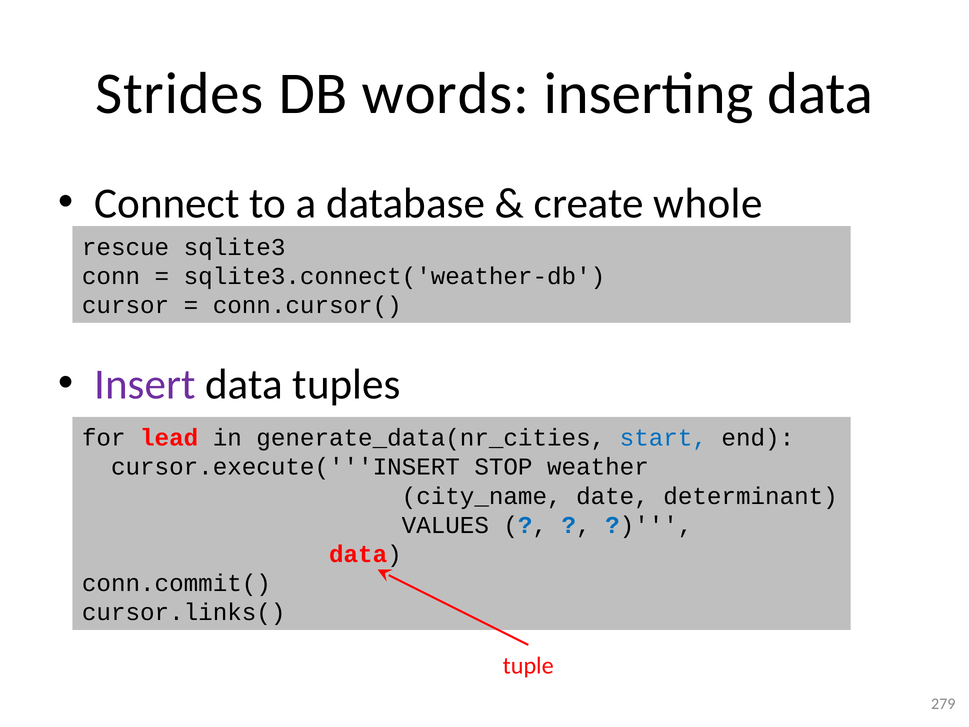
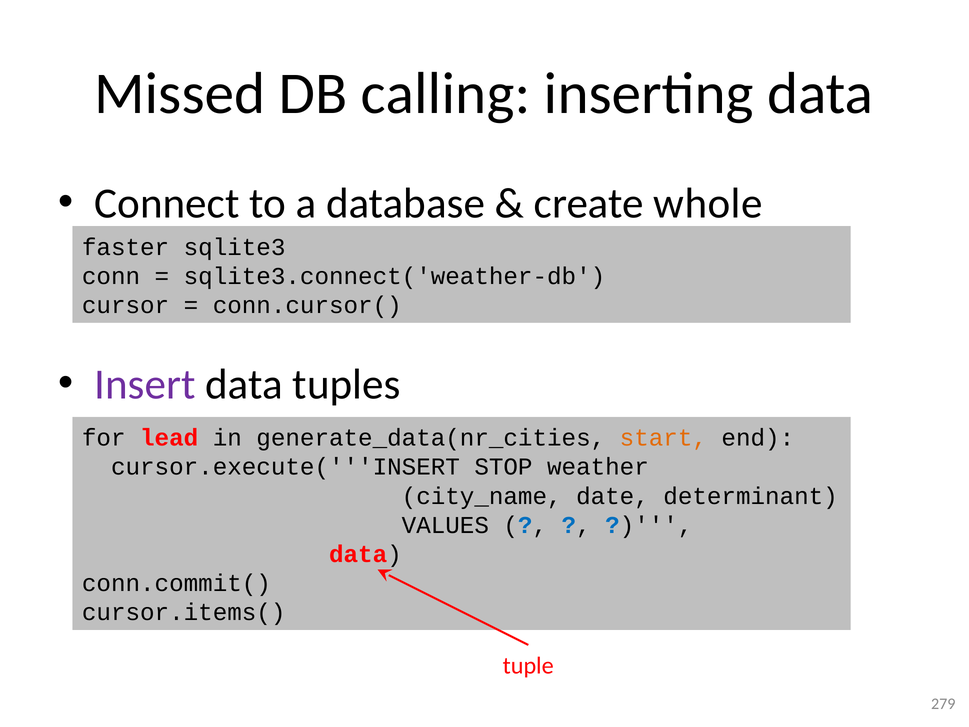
Strides: Strides -> Missed
words: words -> calling
rescue: rescue -> faster
start colour: blue -> orange
cursor.links(: cursor.links( -> cursor.items(
